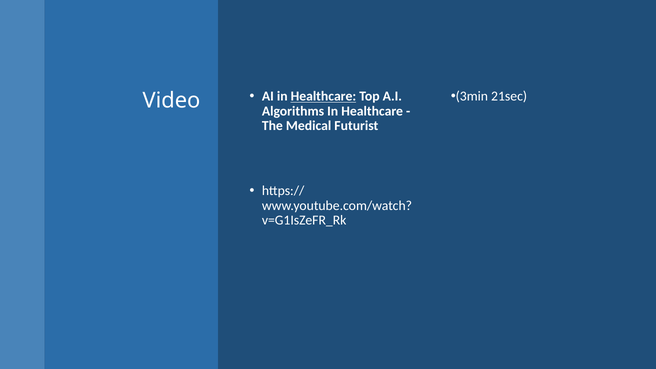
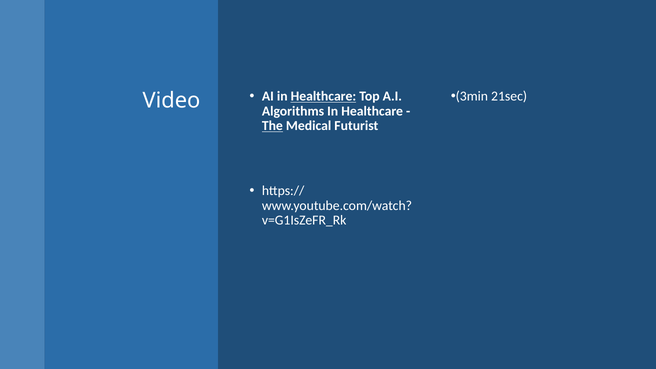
The underline: none -> present
